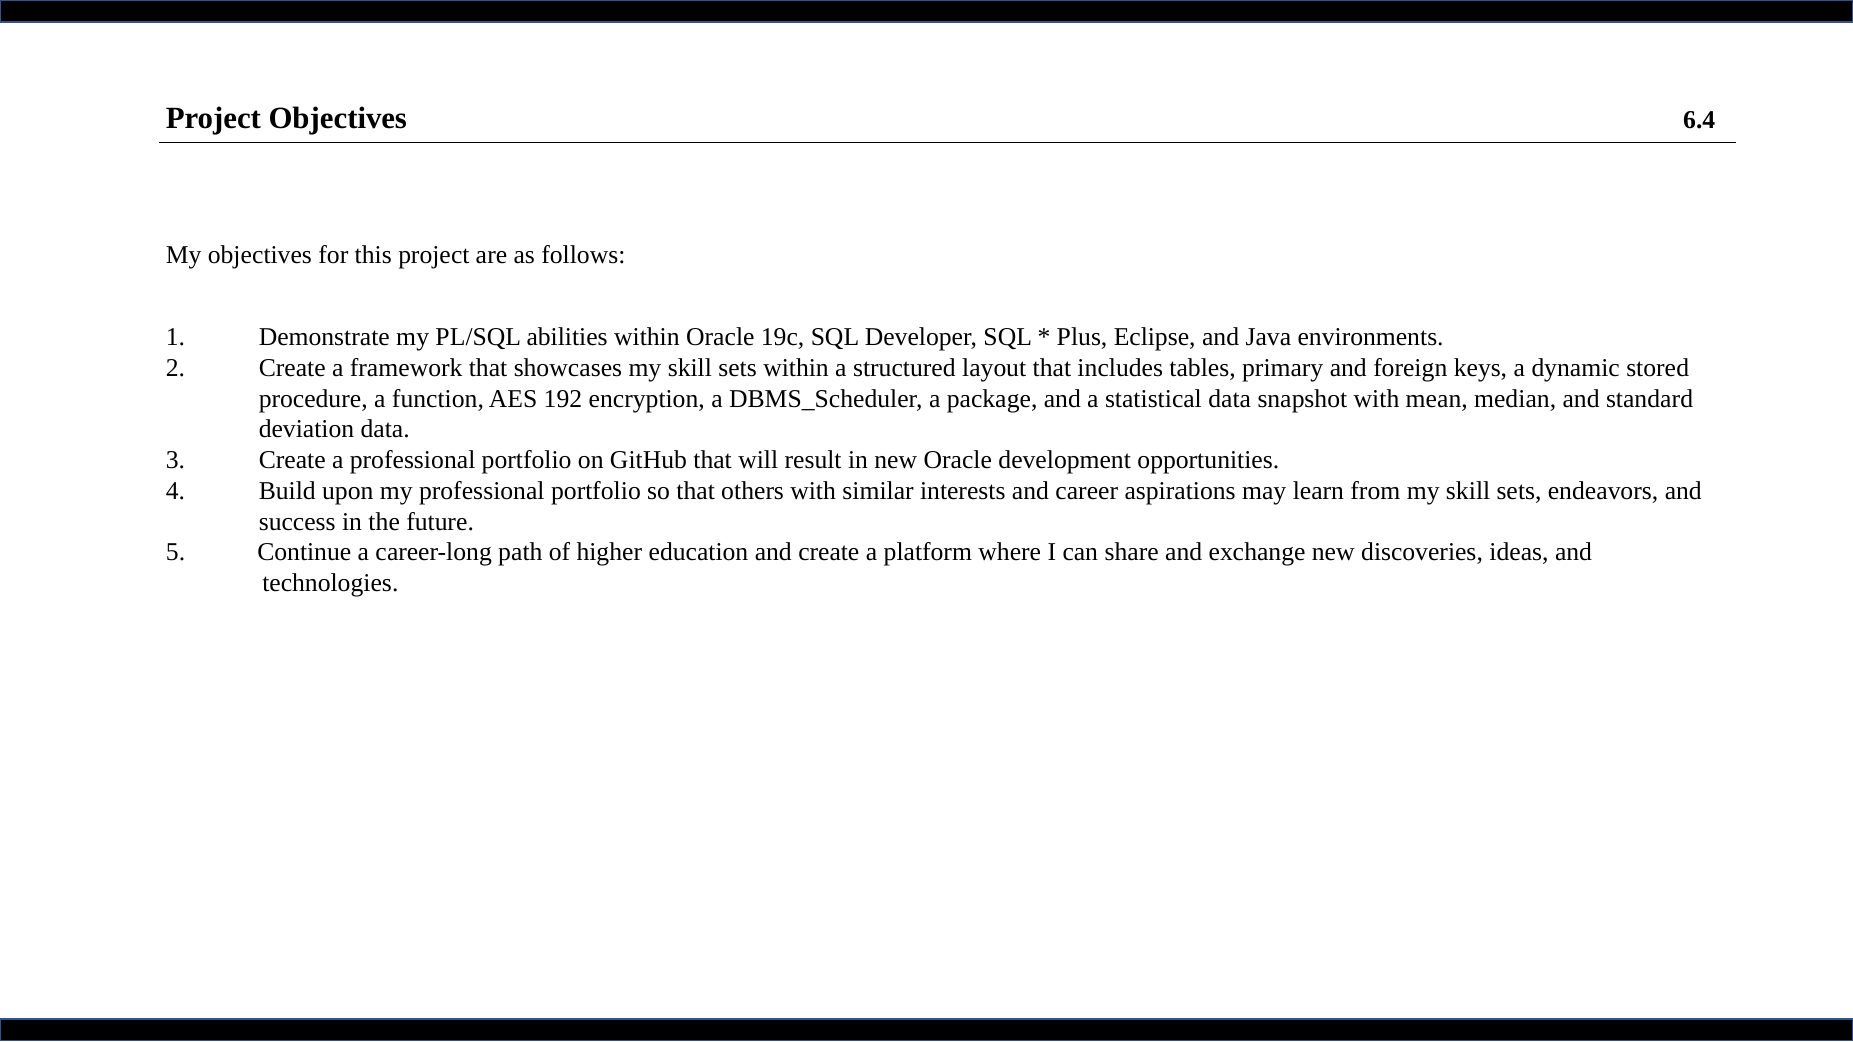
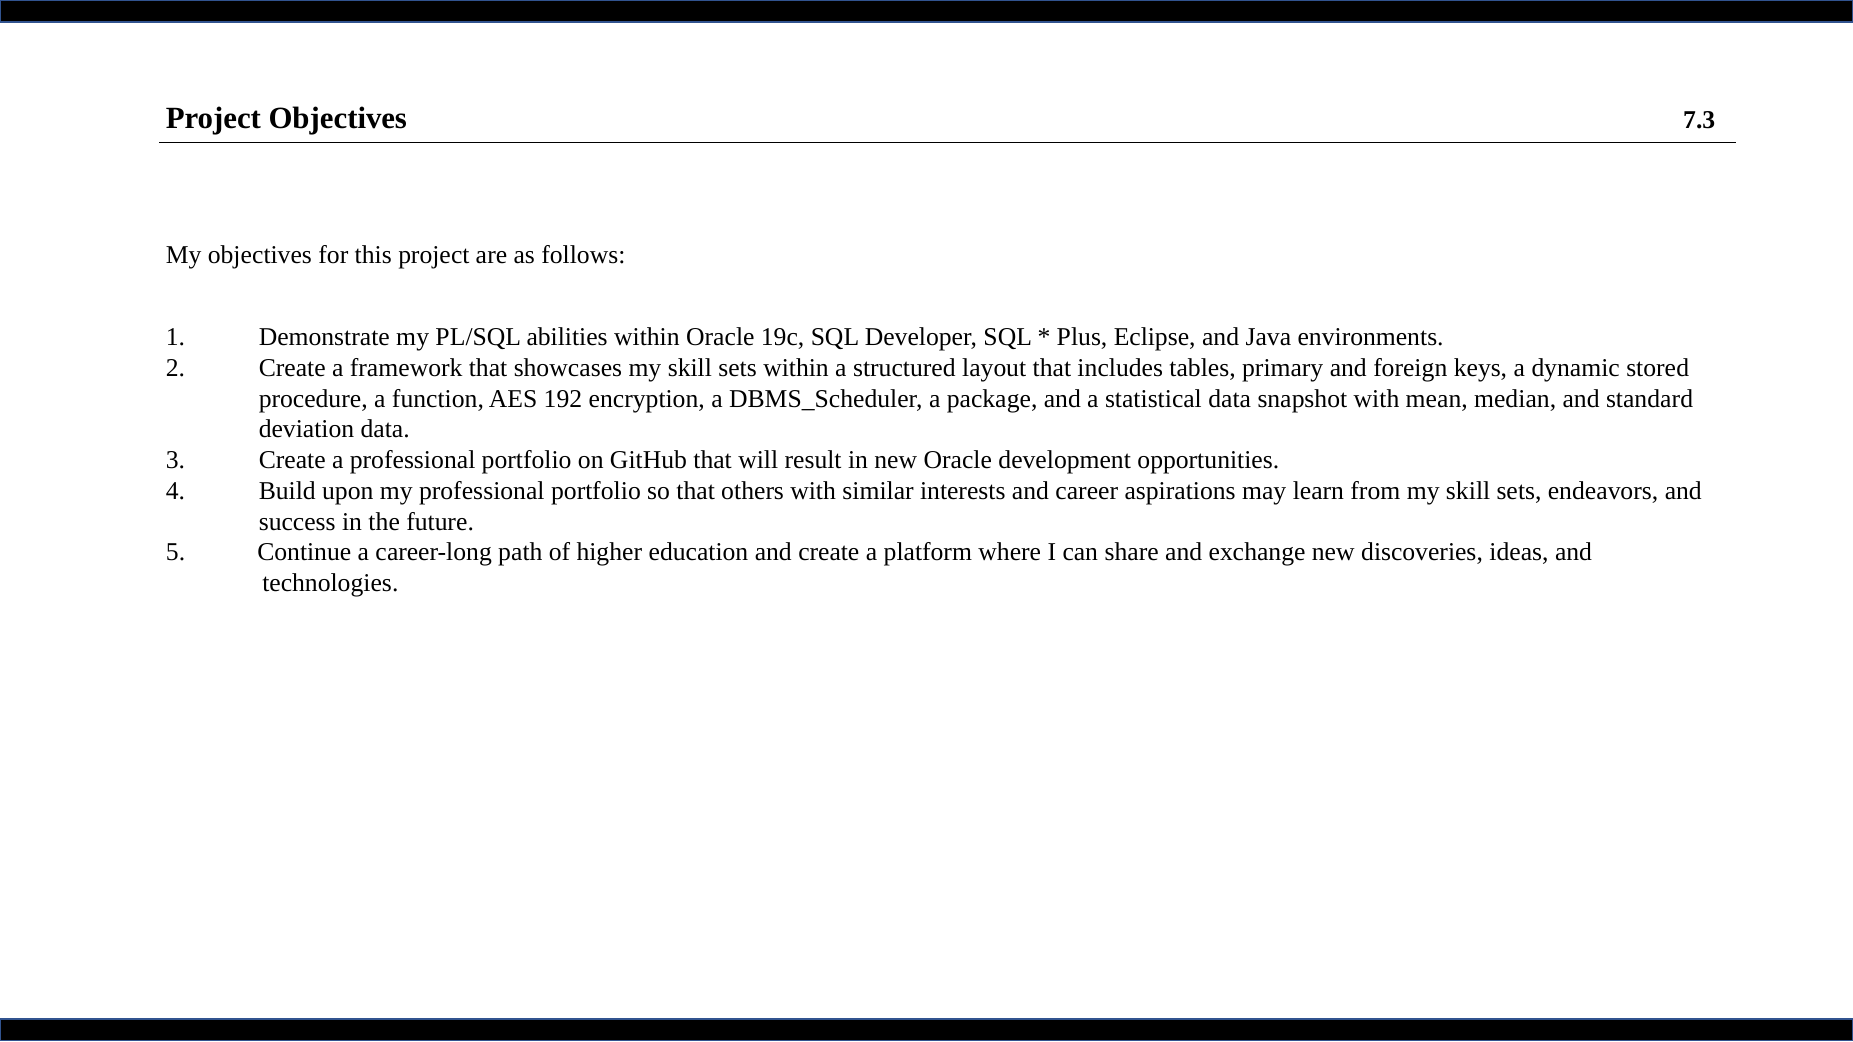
6.4: 6.4 -> 7.3
